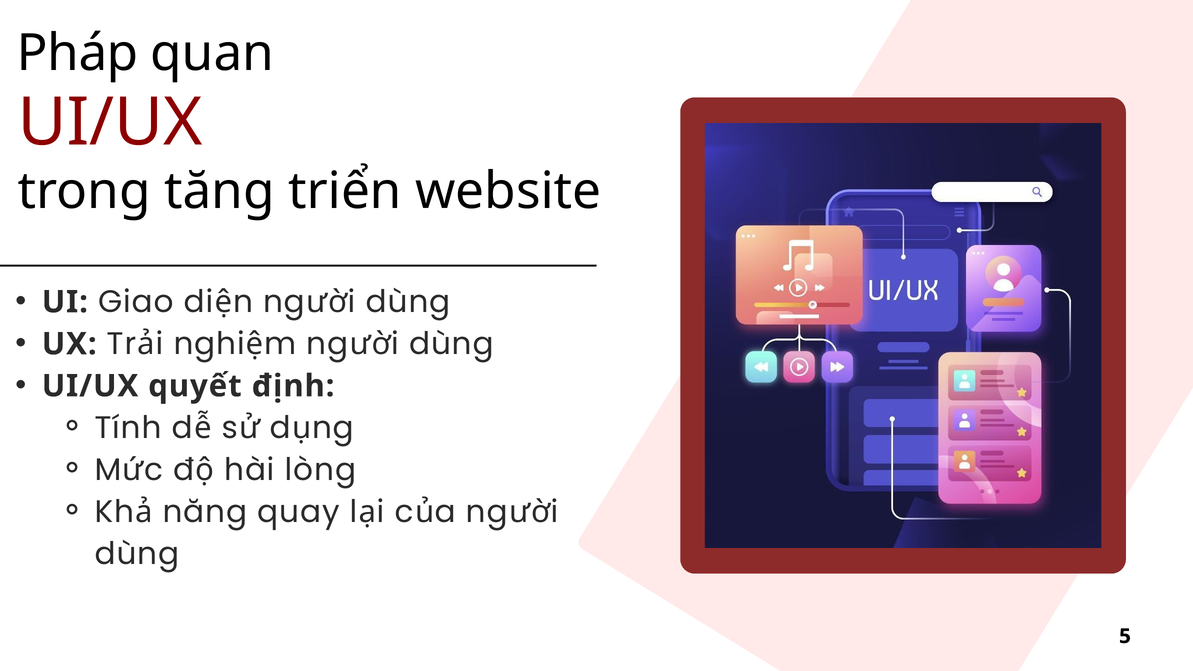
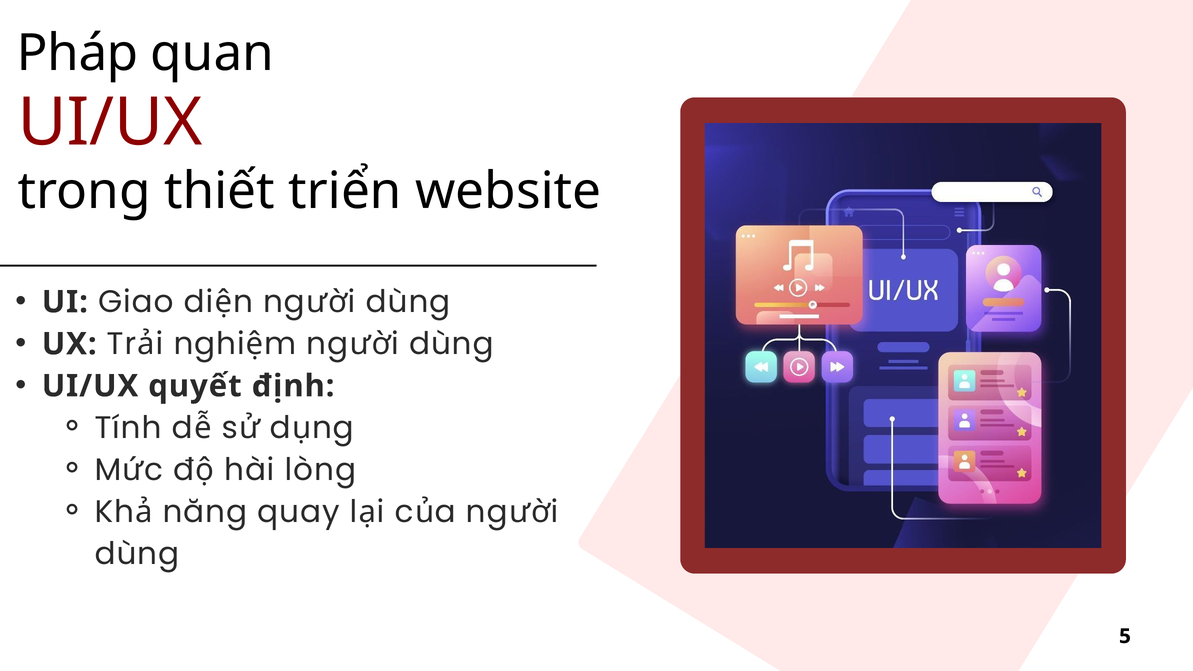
tăng: tăng -> thiết
